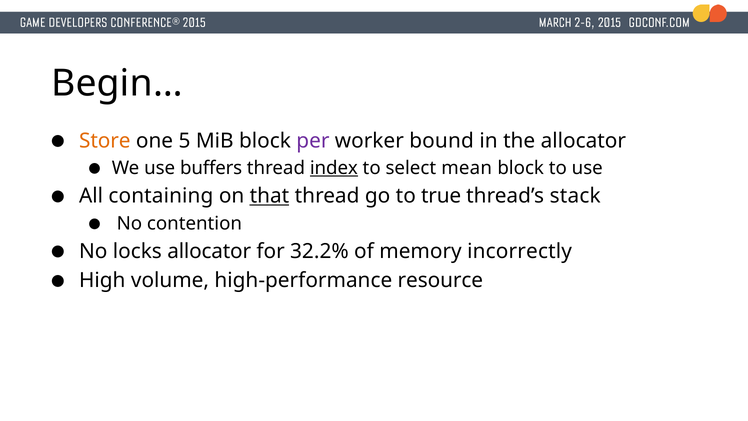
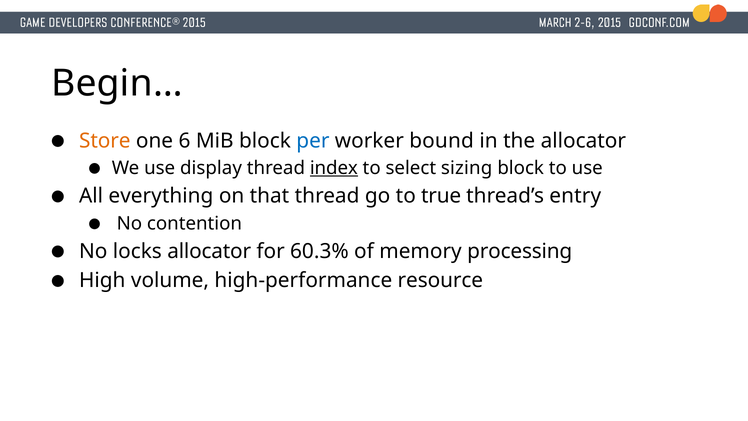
5: 5 -> 6
per colour: purple -> blue
buffers: buffers -> display
mean: mean -> sizing
containing: containing -> everything
that underline: present -> none
stack: stack -> entry
32.2%: 32.2% -> 60.3%
incorrectly: incorrectly -> processing
